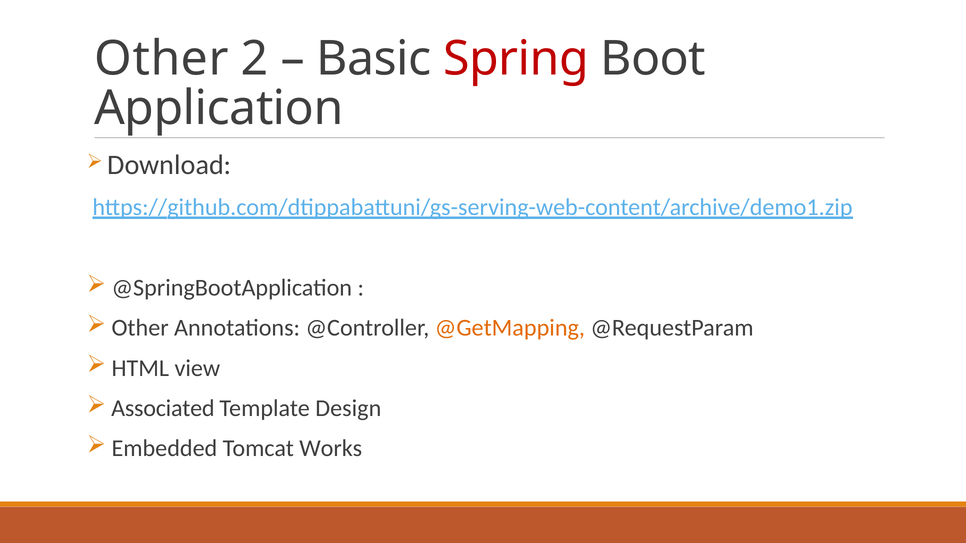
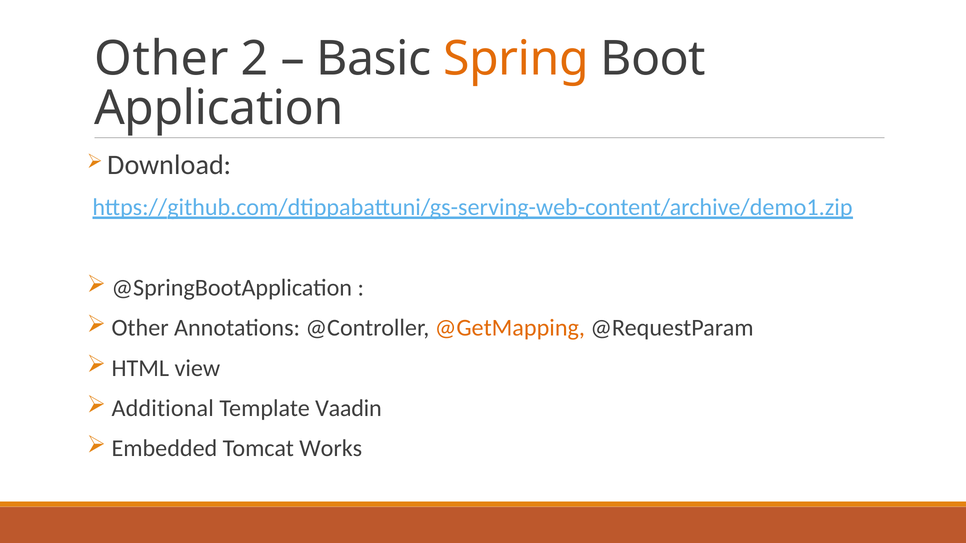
Spring colour: red -> orange
Associated: Associated -> Additional
Design: Design -> Vaadin
